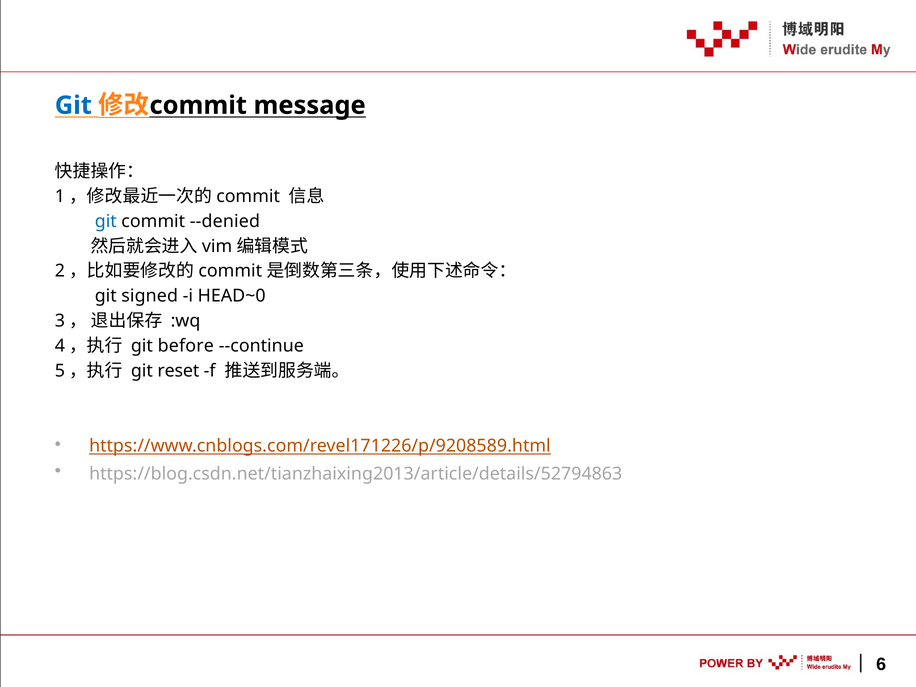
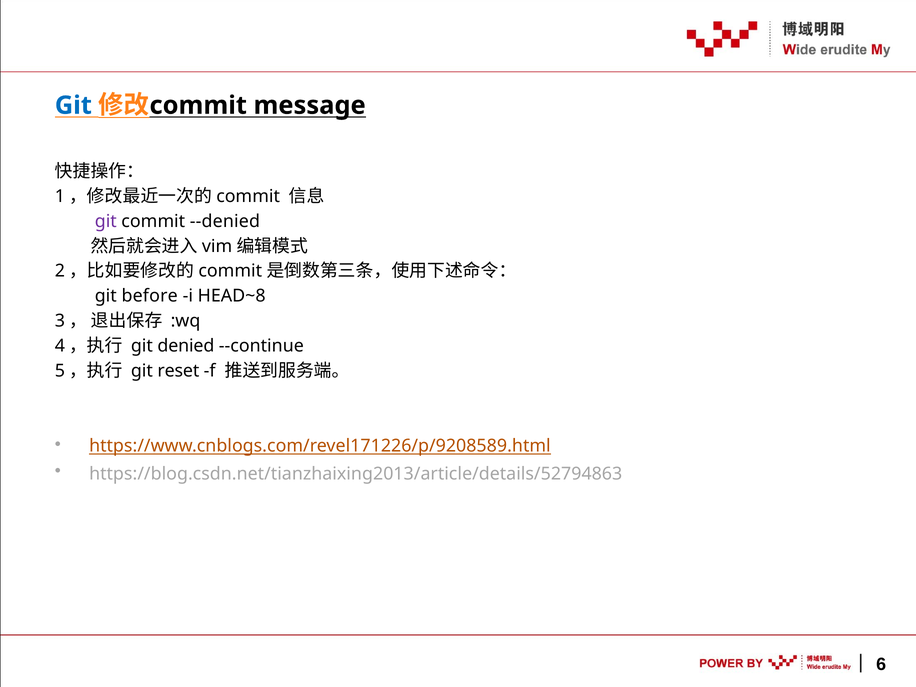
git at (106, 221) colour: blue -> purple
signed: signed -> before
HEAD~0: HEAD~0 -> HEAD~8
before: before -> denied
